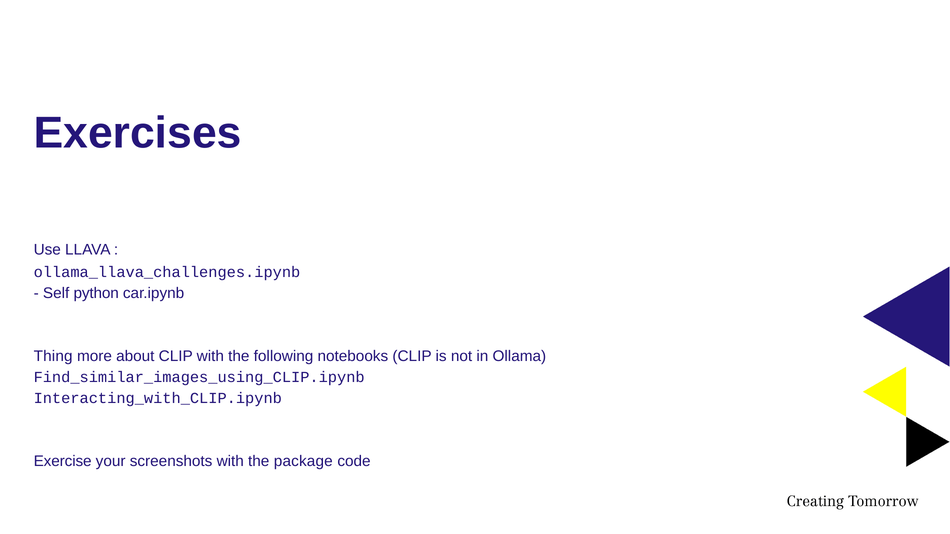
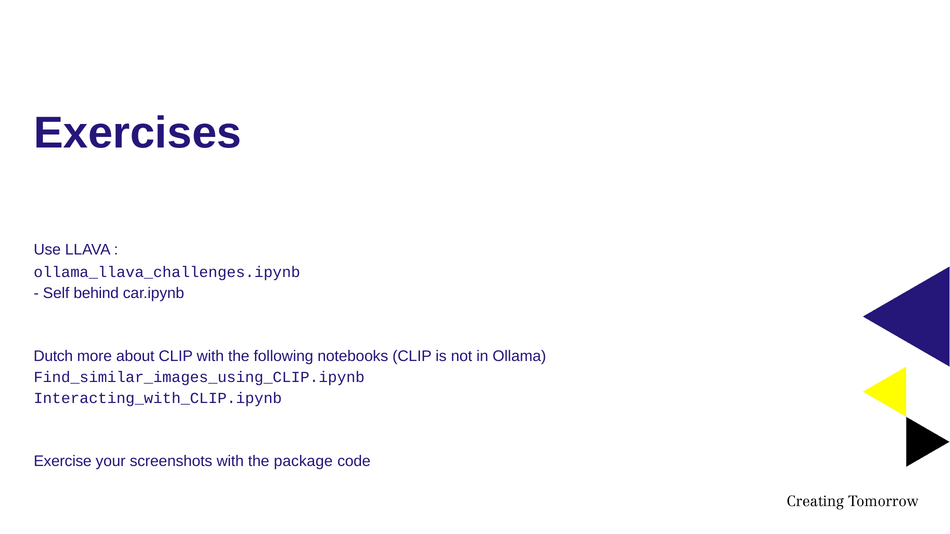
python: python -> behind
Thing: Thing -> Dutch
